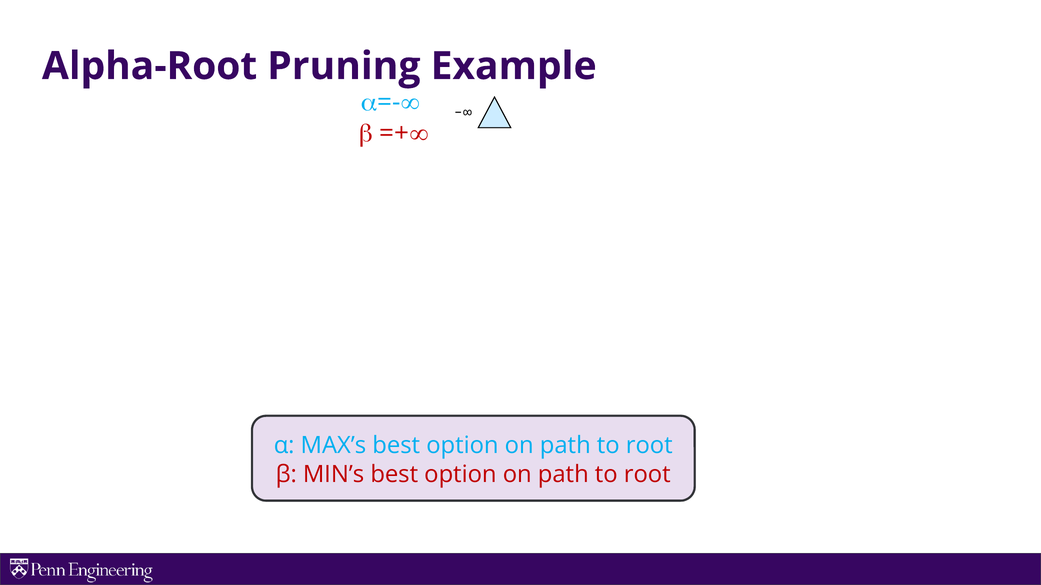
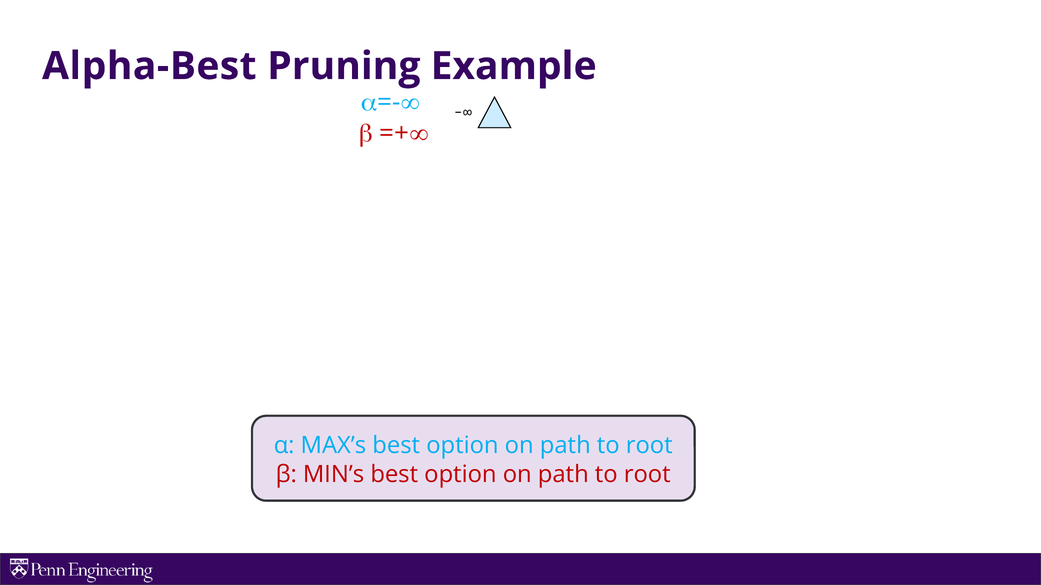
Alpha-Root: Alpha-Root -> Alpha-Best
